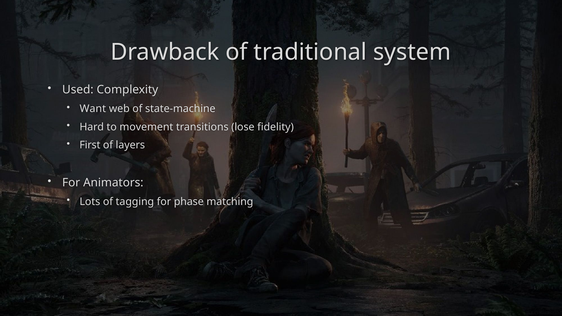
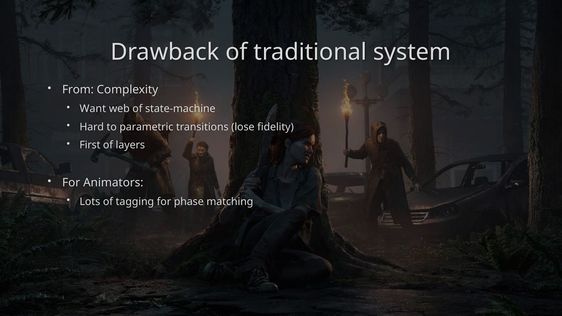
Used: Used -> From
movement: movement -> parametric
